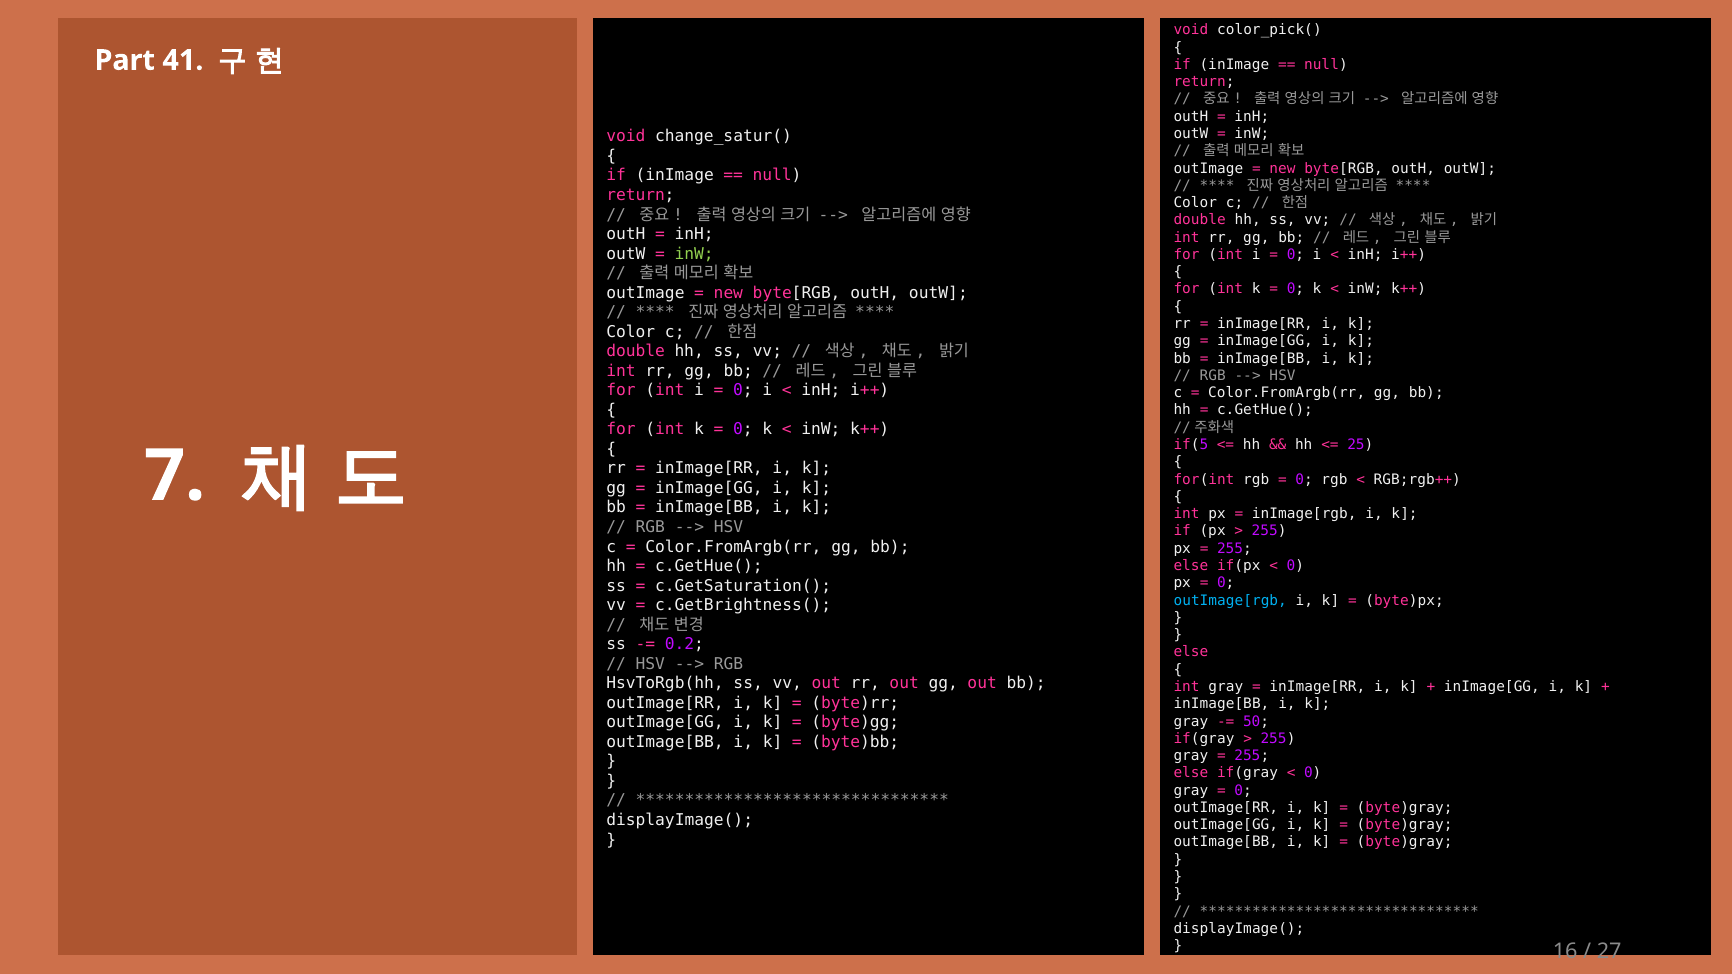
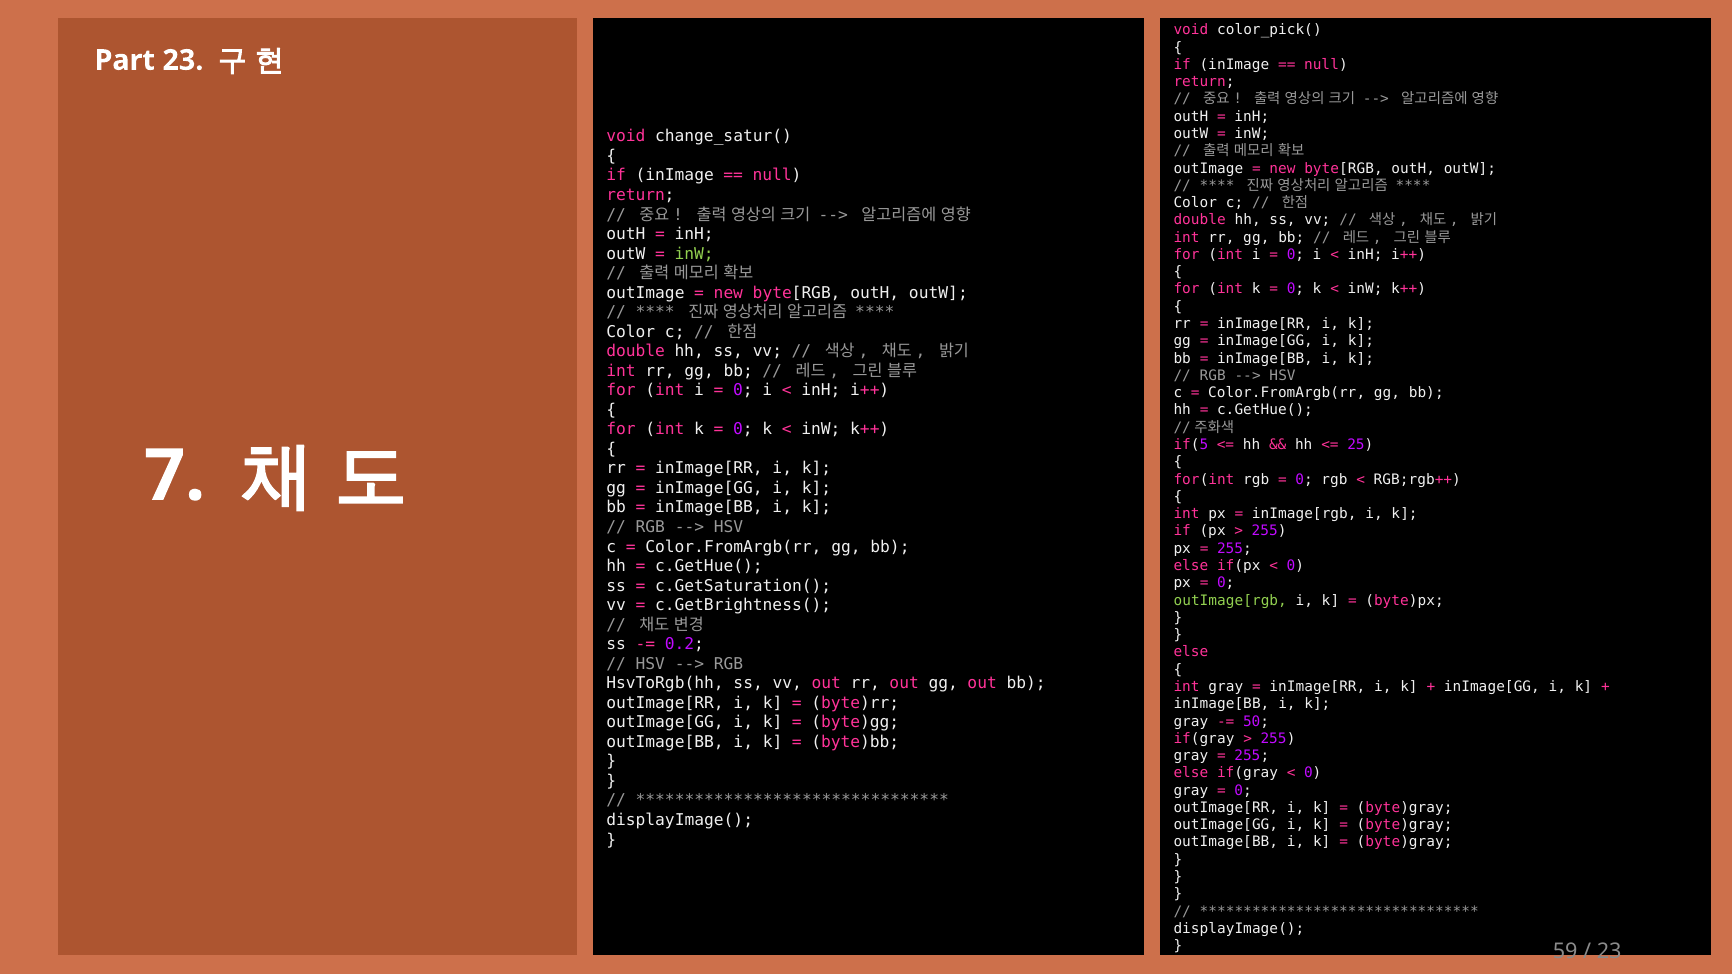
Part 41: 41 -> 23
outImage[rgb colour: light blue -> light green
16: 16 -> 59
27 at (1609, 952): 27 -> 23
